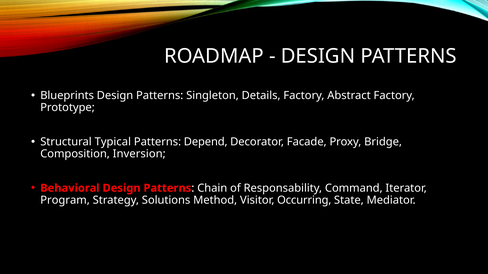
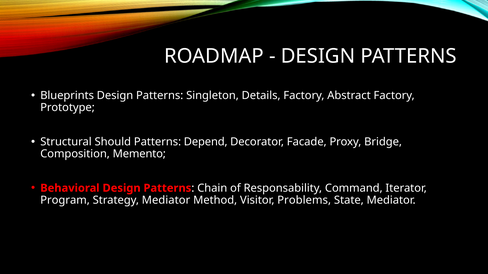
Typical: Typical -> Should
Inversion: Inversion -> Memento
Strategy Solutions: Solutions -> Mediator
Occurring: Occurring -> Problems
